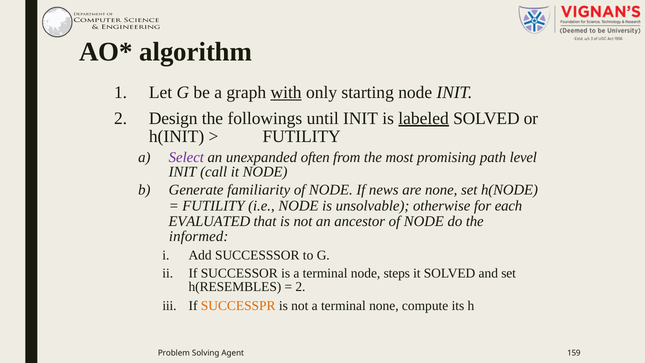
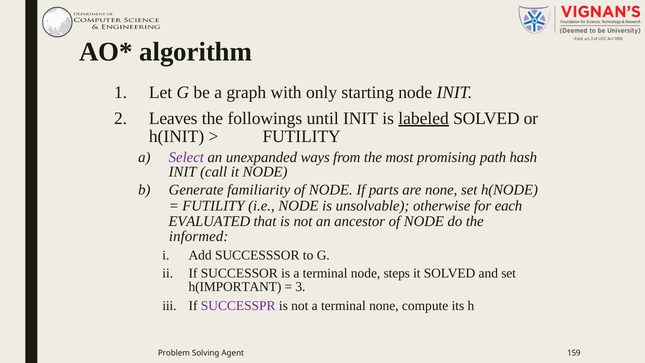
with underline: present -> none
Design: Design -> Leaves
often: often -> ways
level: level -> hash
news: news -> parts
h(RESEMBLES: h(RESEMBLES -> h(IMPORTANT
2 at (300, 287): 2 -> 3
SUCCESSPR colour: orange -> purple
